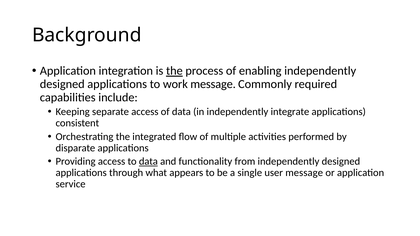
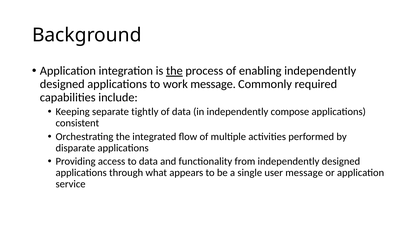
separate access: access -> tightly
integrate: integrate -> compose
data at (148, 162) underline: present -> none
